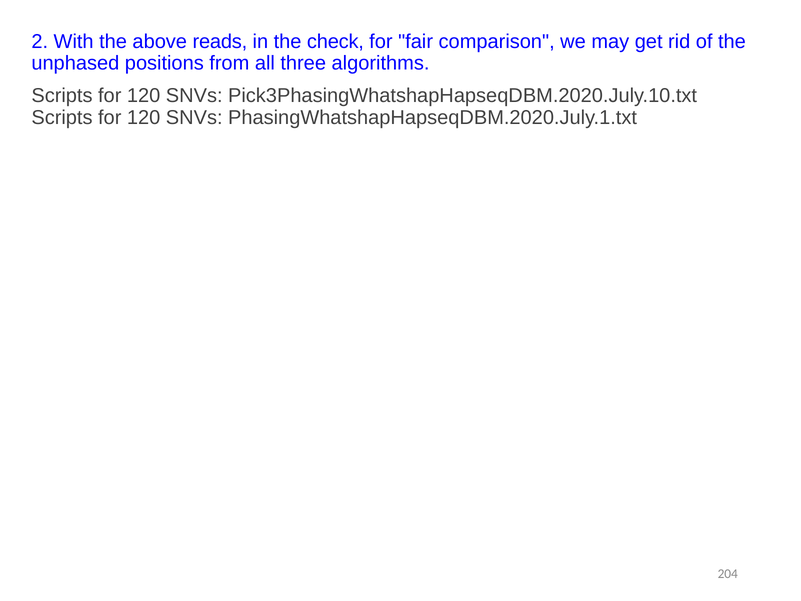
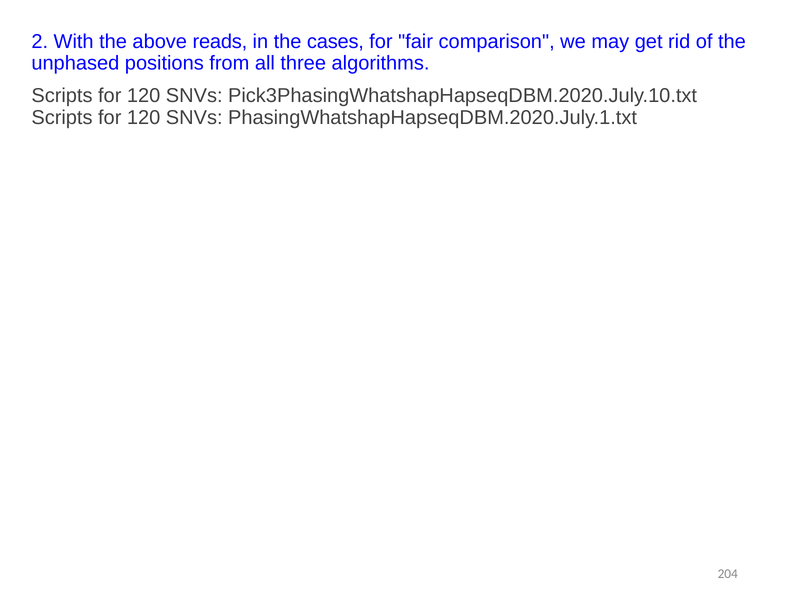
check: check -> cases
